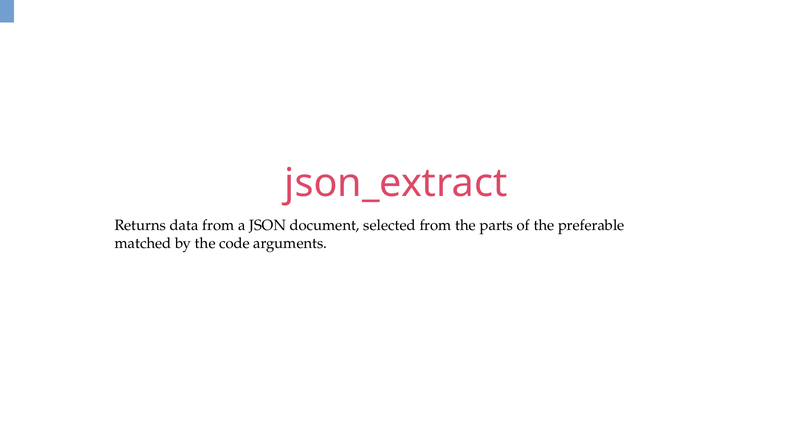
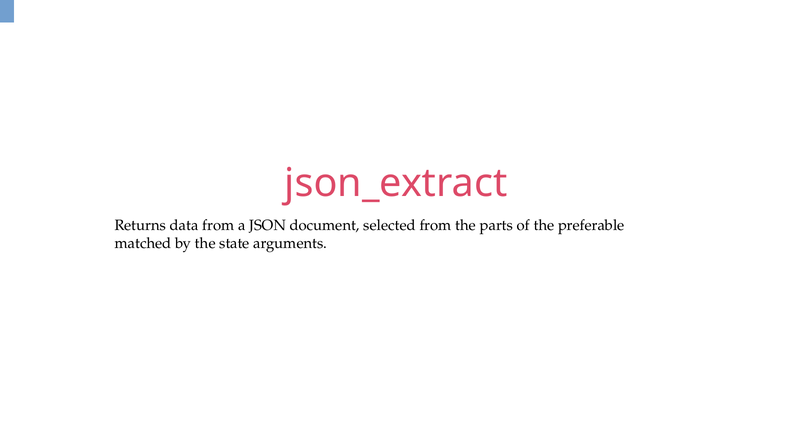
code: code -> state
